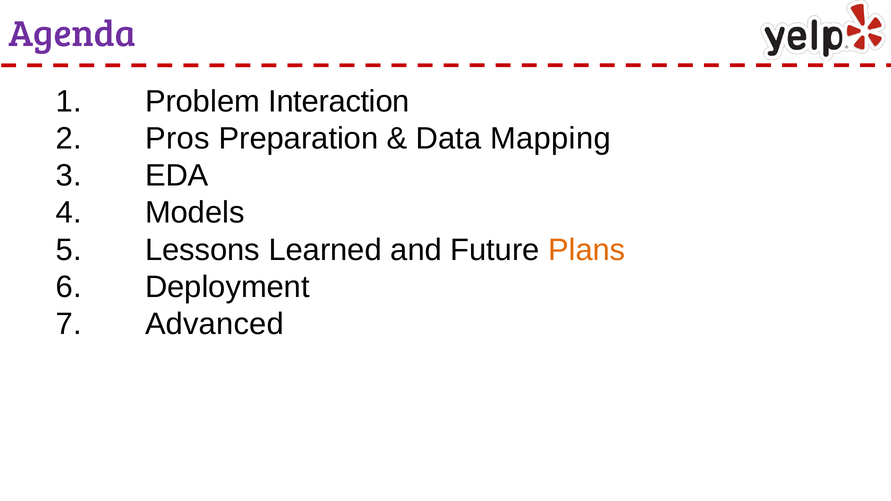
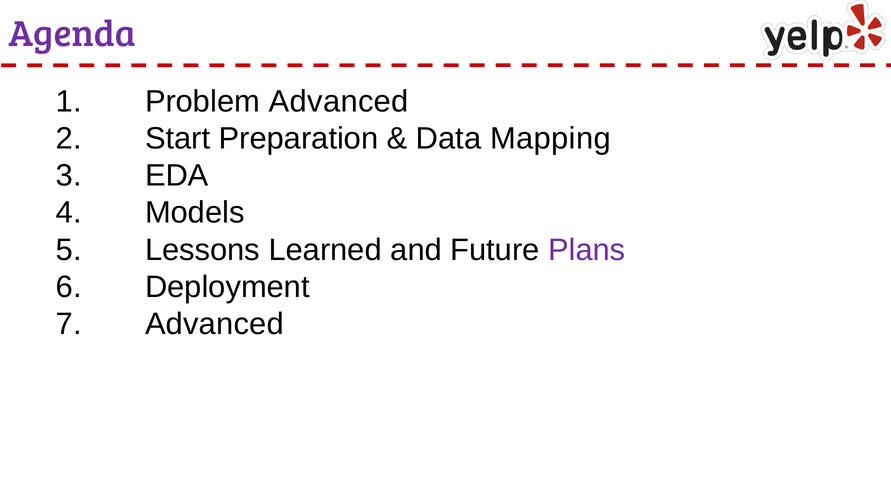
Problem Interaction: Interaction -> Advanced
Pros: Pros -> Start
Plans colour: orange -> purple
